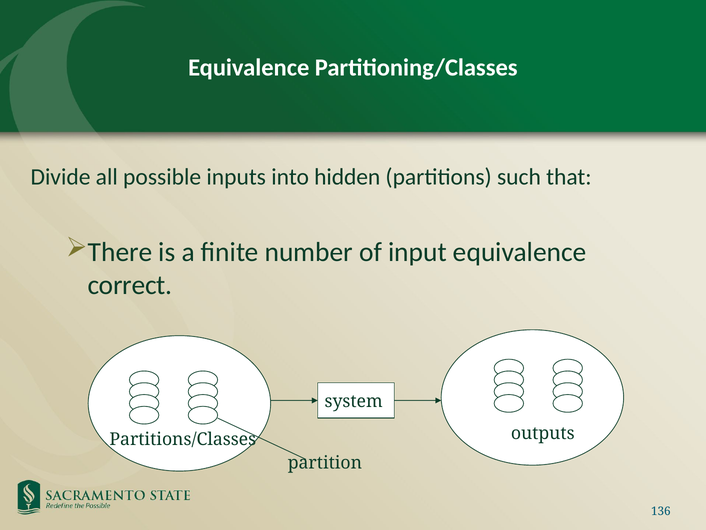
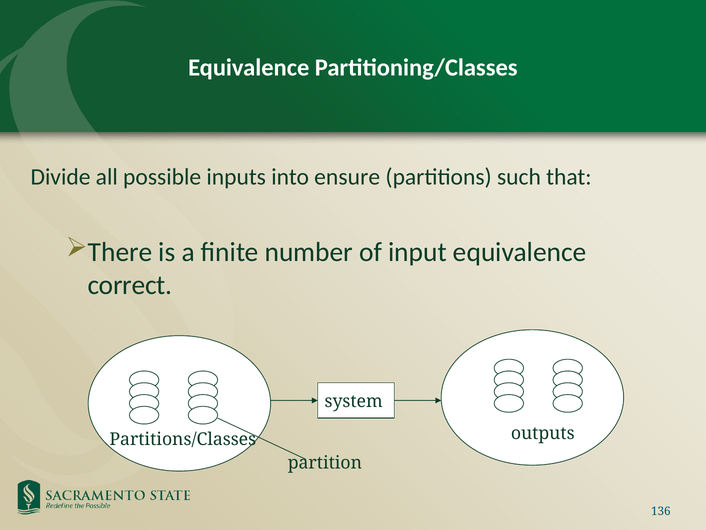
hidden: hidden -> ensure
